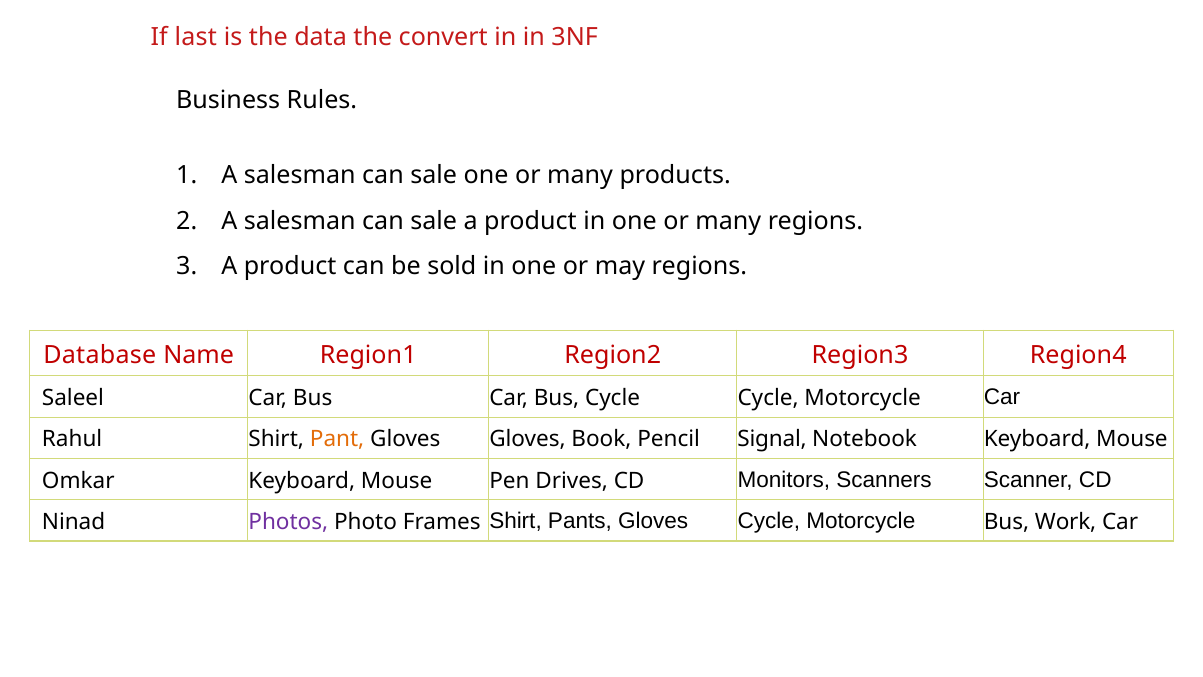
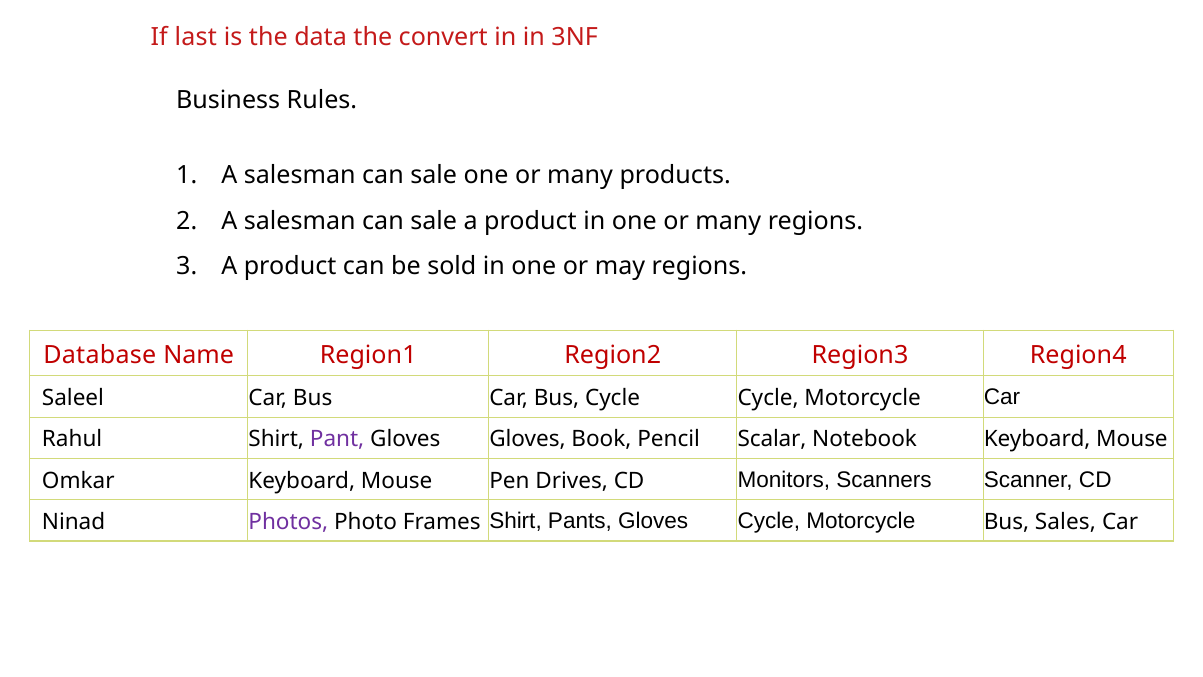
Pant colour: orange -> purple
Signal: Signal -> Scalar
Work: Work -> Sales
